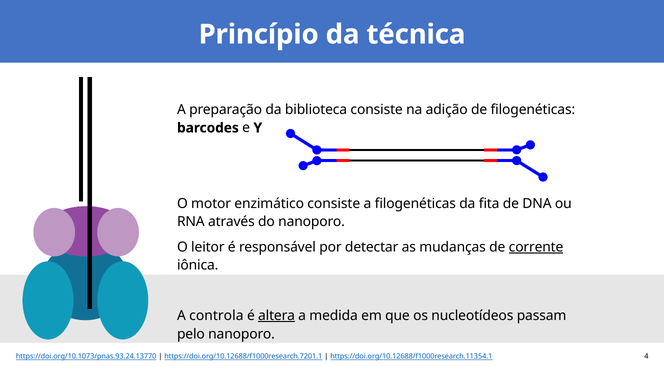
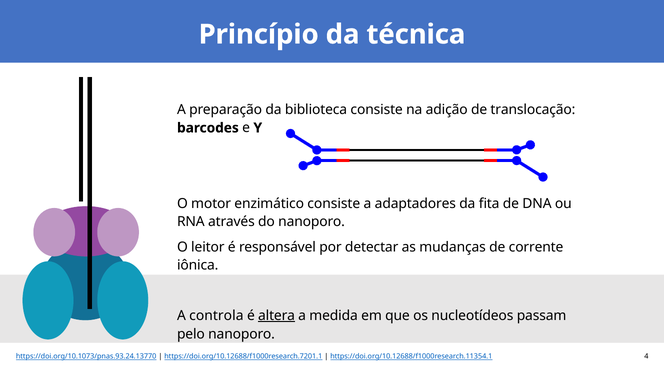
de filogenéticas: filogenéticas -> translocação
a filogenéticas: filogenéticas -> adaptadores
corrente underline: present -> none
